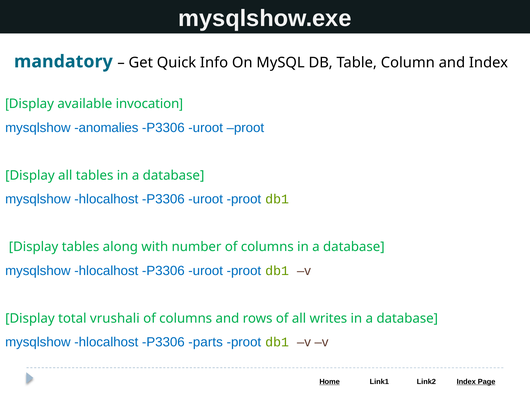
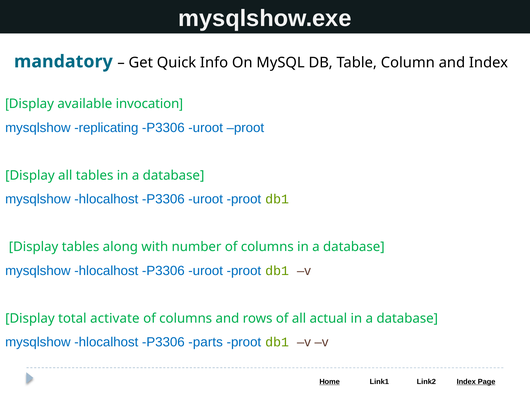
anomalies: anomalies -> replicating
vrushali: vrushali -> activate
writes: writes -> actual
